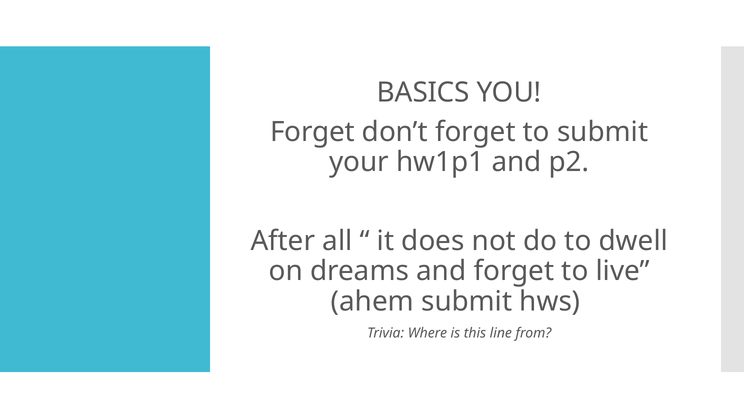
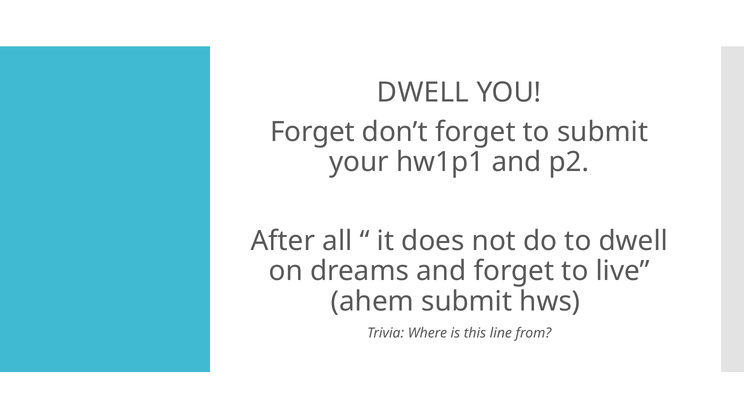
BASICS at (423, 92): BASICS -> DWELL
